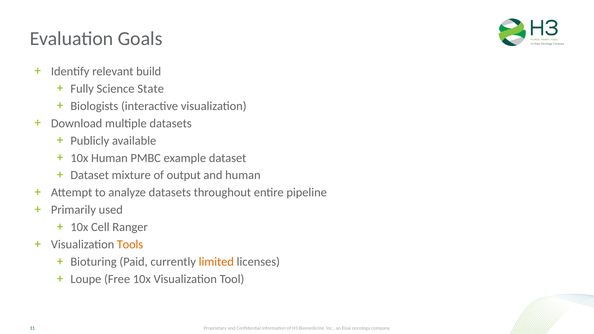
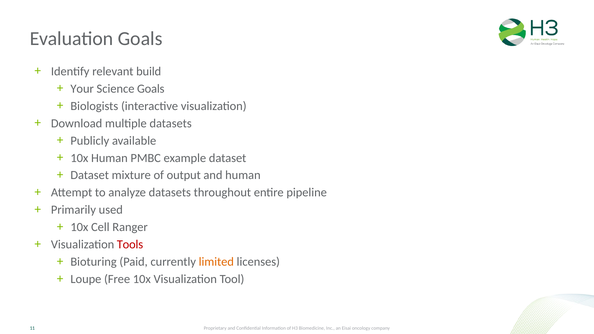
Fully: Fully -> Your
Science State: State -> Goals
Tools colour: orange -> red
